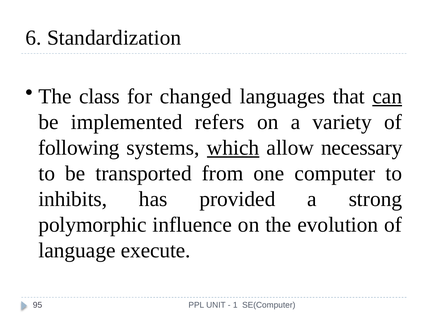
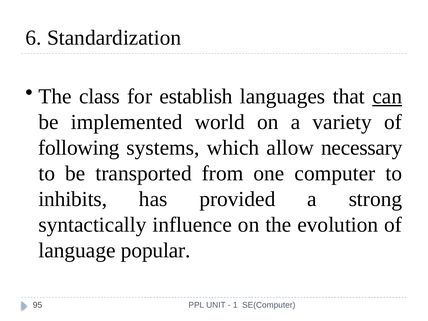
changed: changed -> establish
refers: refers -> world
which underline: present -> none
polymorphic: polymorphic -> syntactically
execute: execute -> popular
